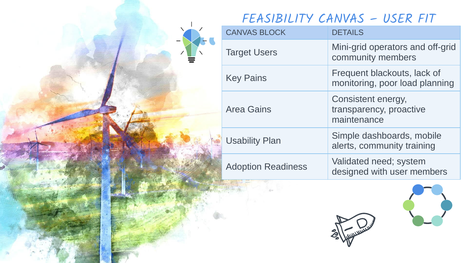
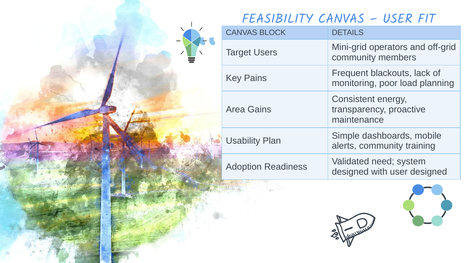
user members: members -> designed
